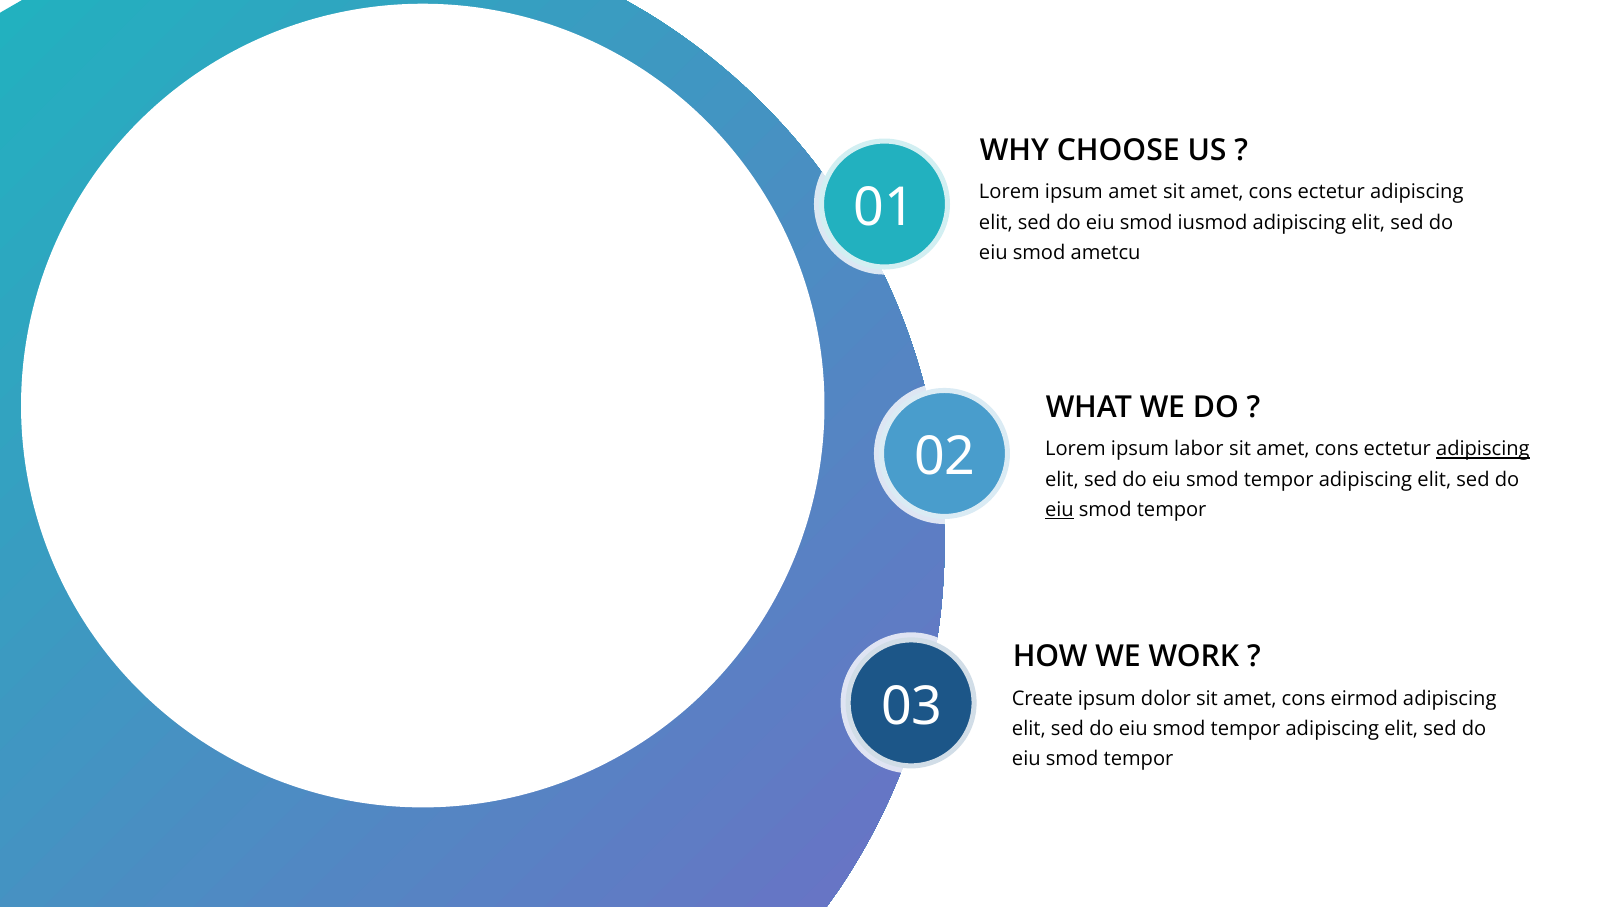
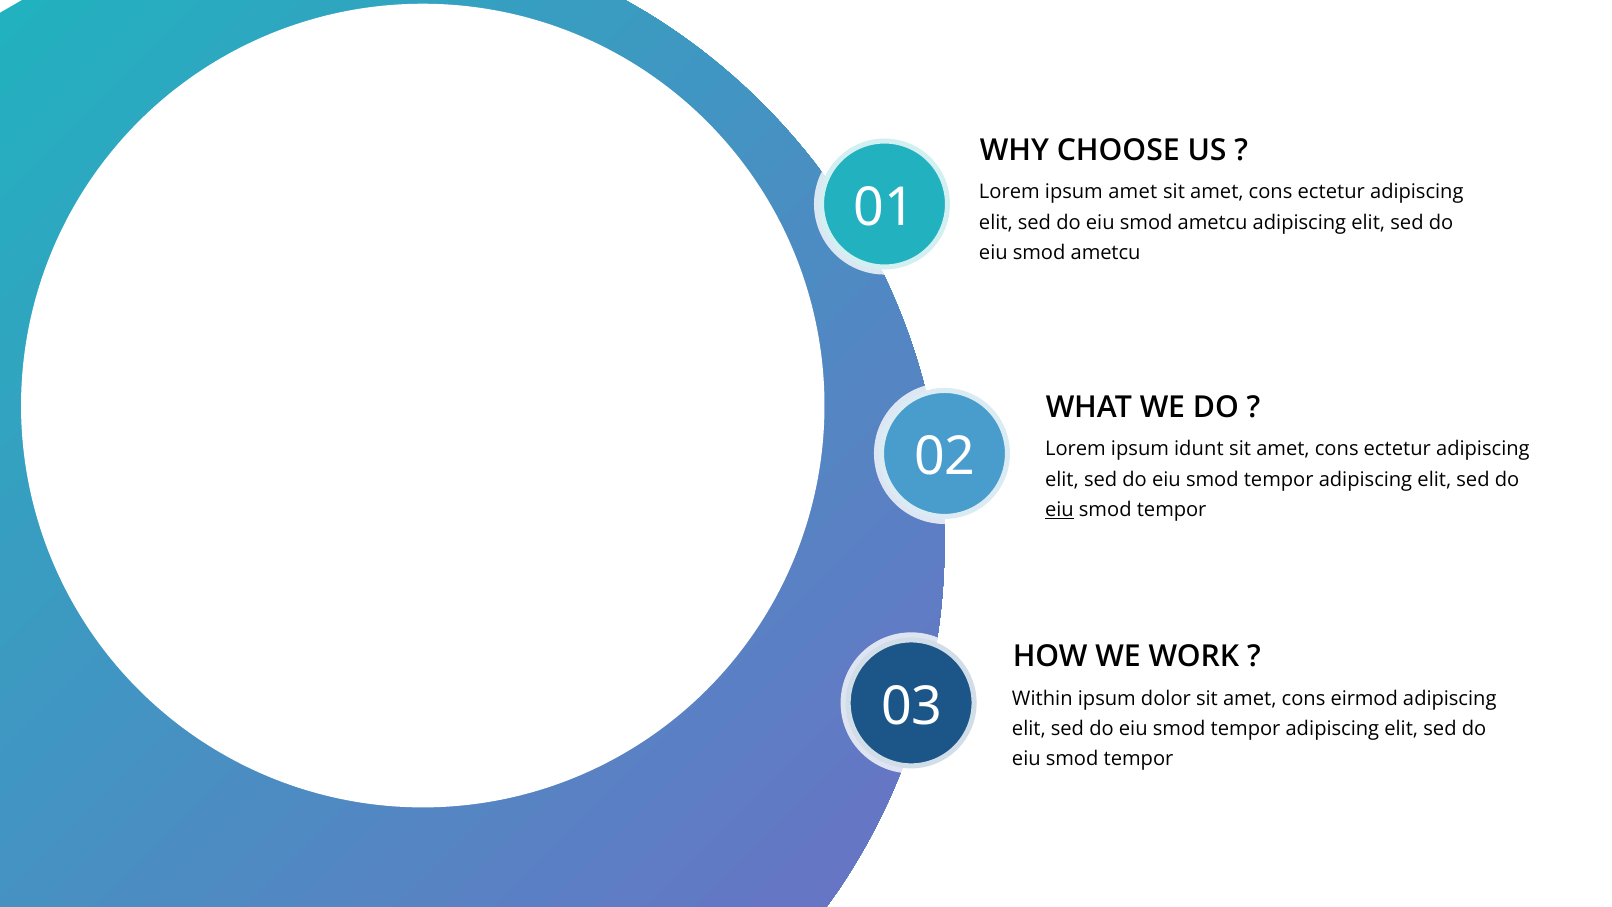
iusmod at (1213, 222): iusmod -> ametcu
labor: labor -> idunt
adipiscing at (1483, 449) underline: present -> none
Create: Create -> Within
